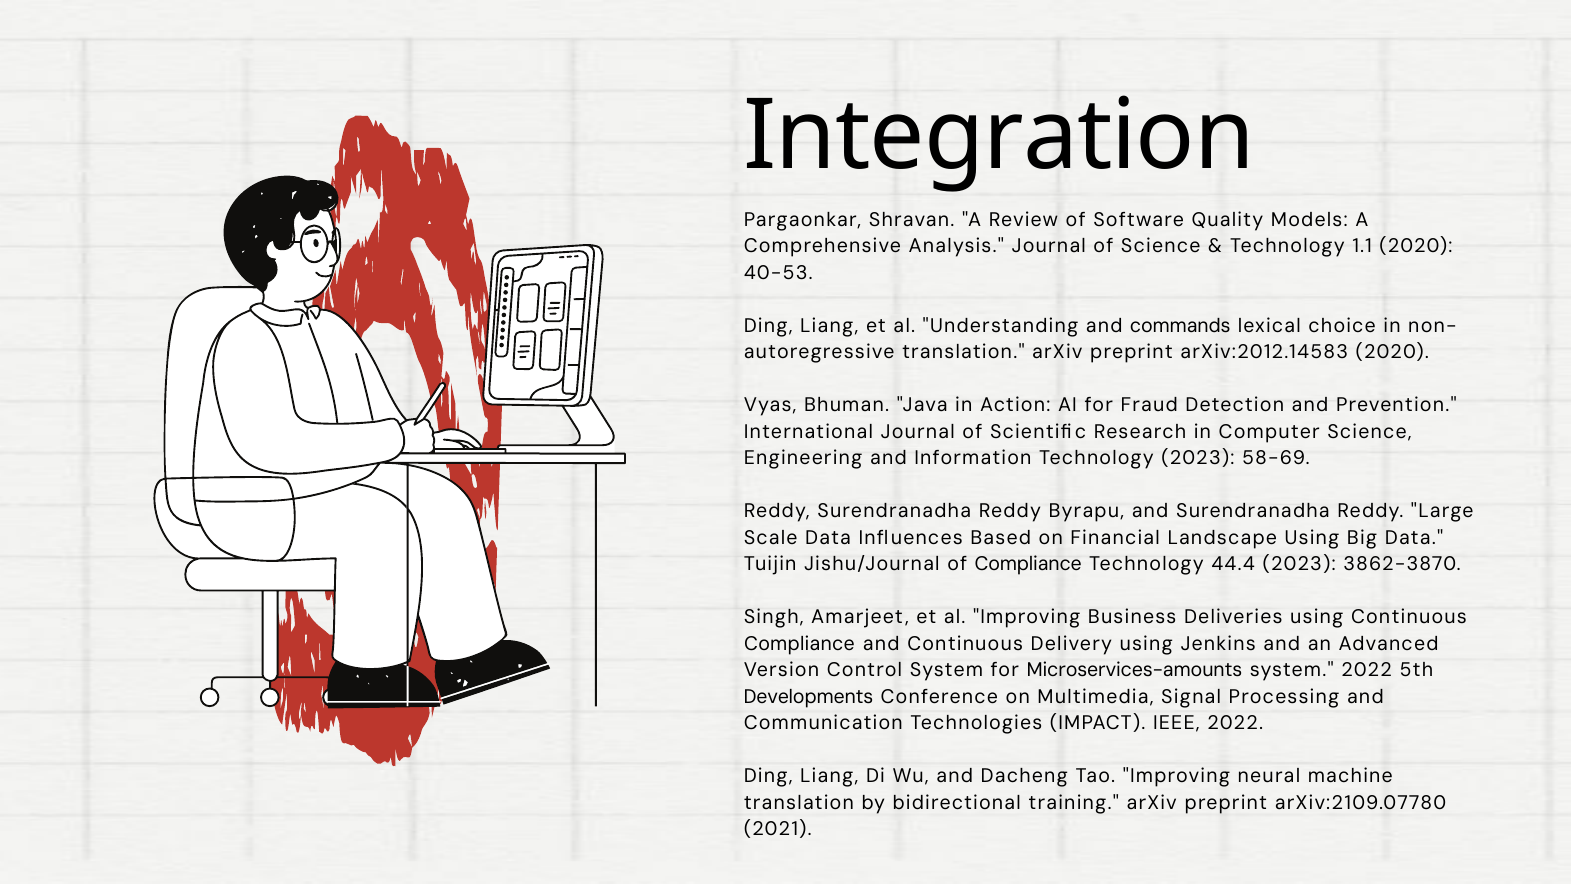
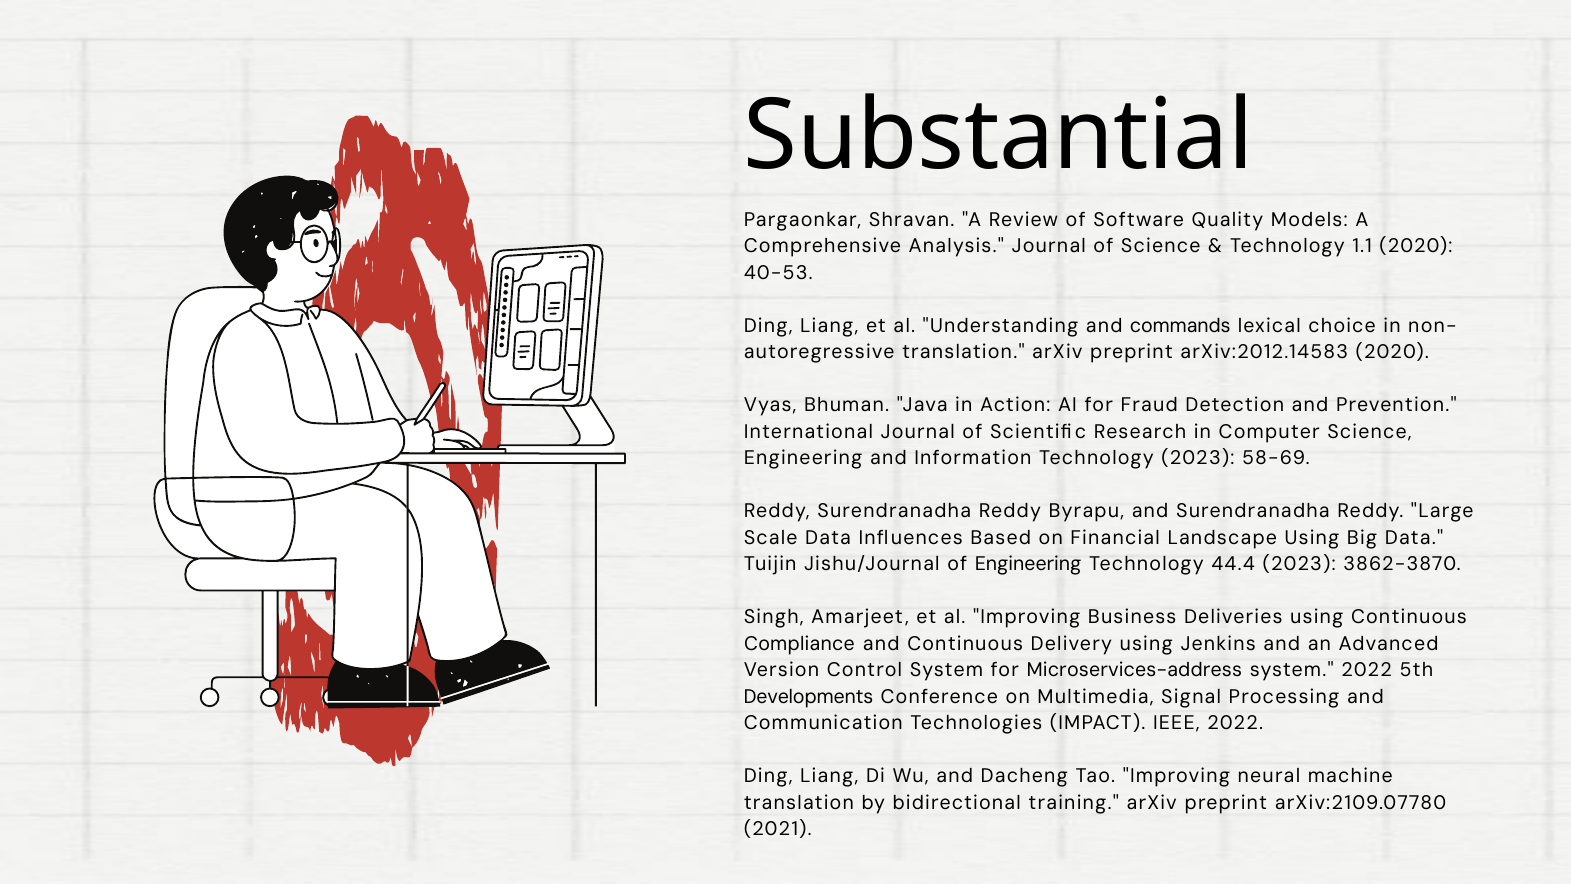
Integration: Integration -> Substantial
of Compliance: Compliance -> Engineering
Microservices-amounts: Microservices-amounts -> Microservices-address
